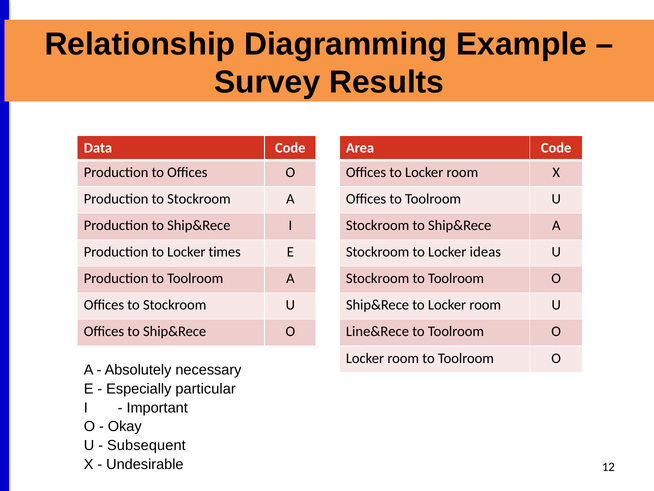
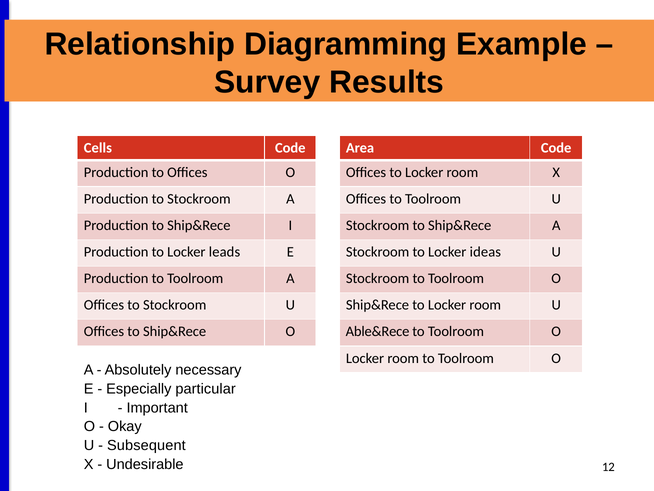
Data: Data -> Cells
times: times -> leads
Line&Rece: Line&Rece -> Able&Rece
